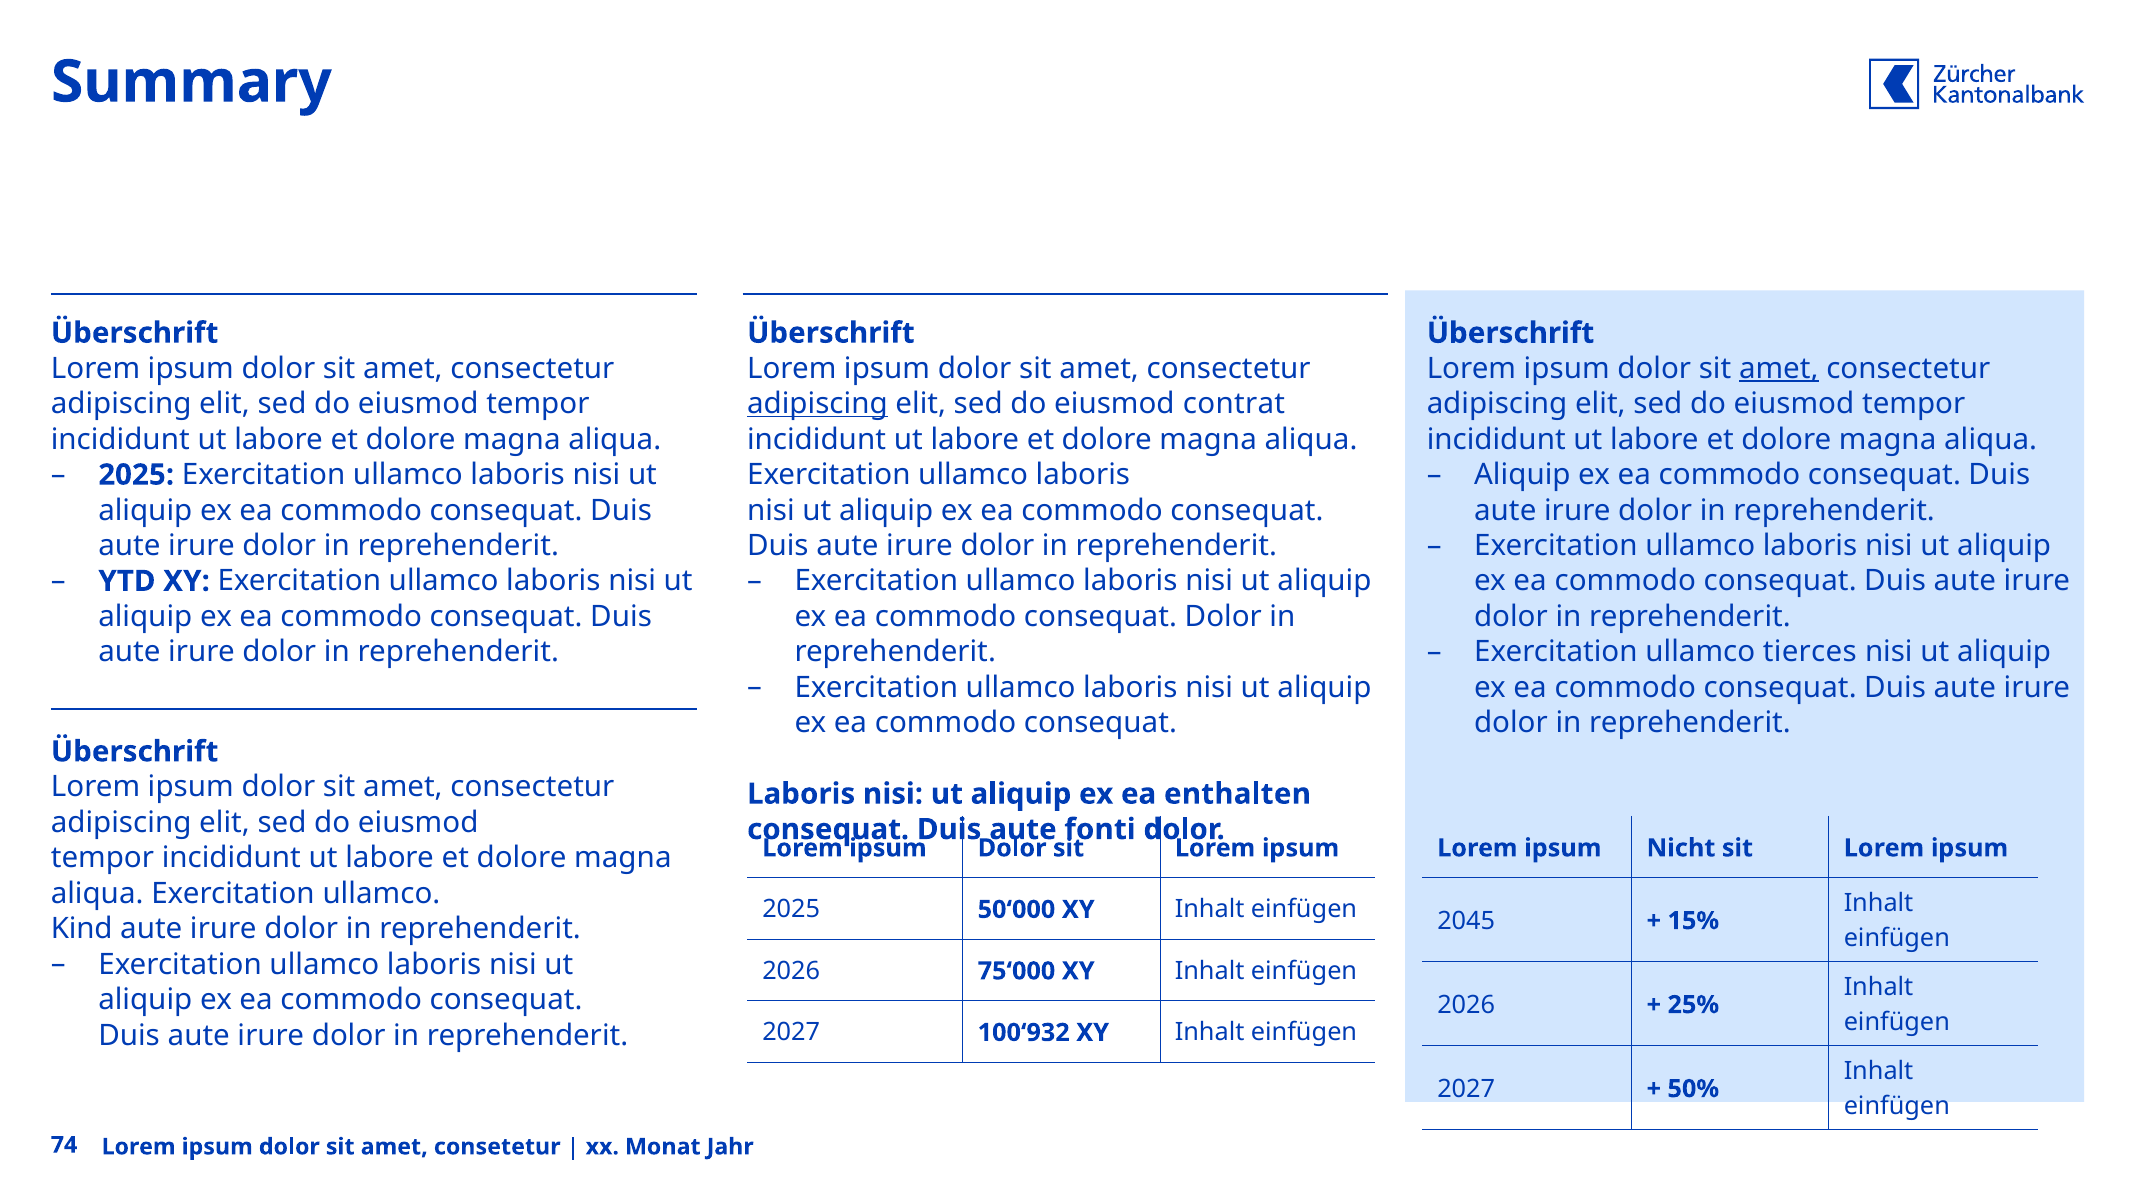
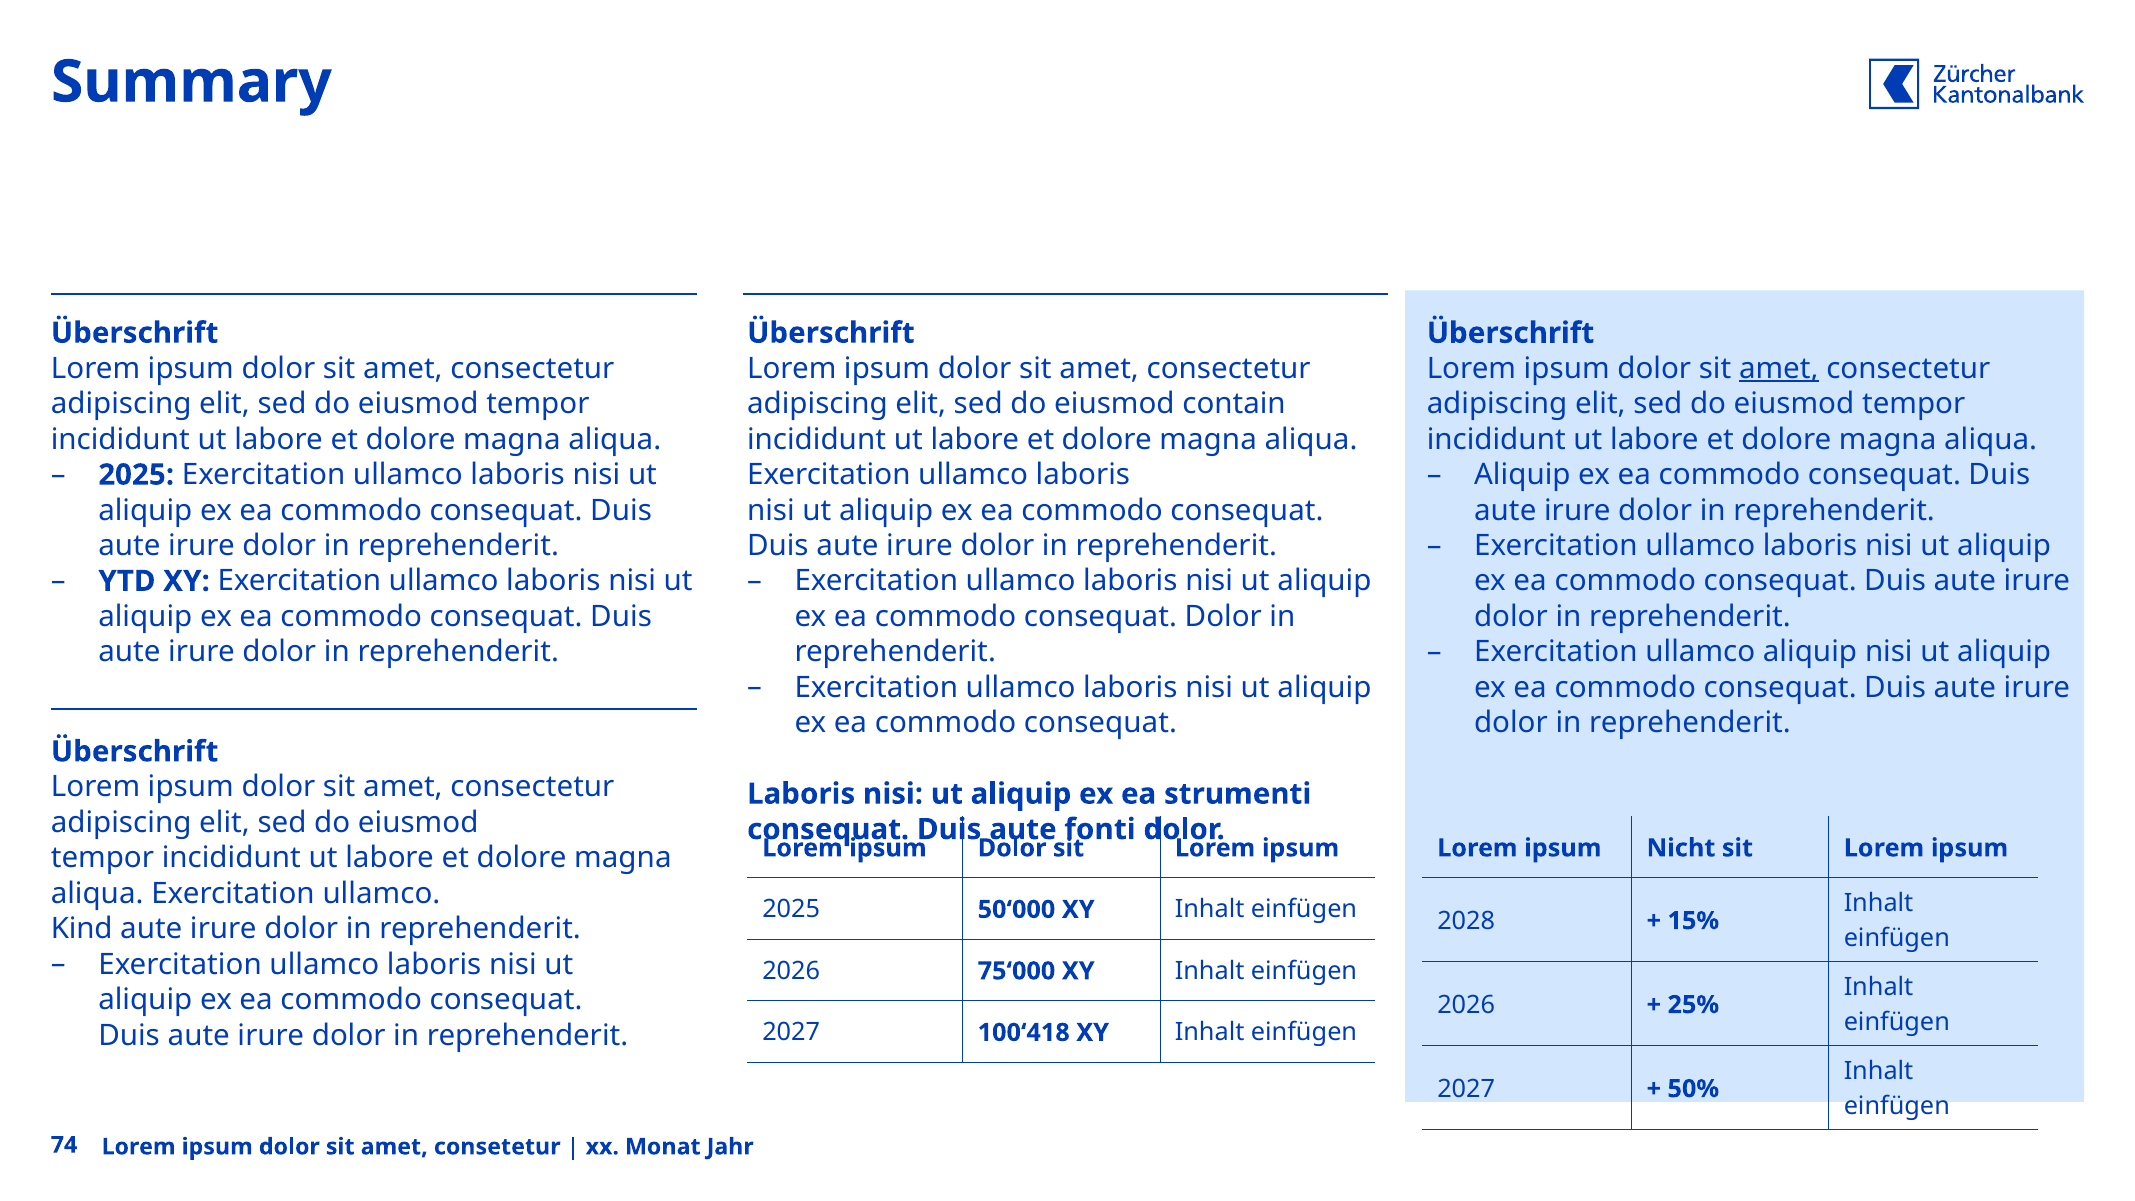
adipiscing at (817, 404) underline: present -> none
contrat: contrat -> contain
ullamco tierces: tierces -> aliquip
enthalten: enthalten -> strumenti
2045: 2045 -> 2028
100‘932: 100‘932 -> 100‘418
